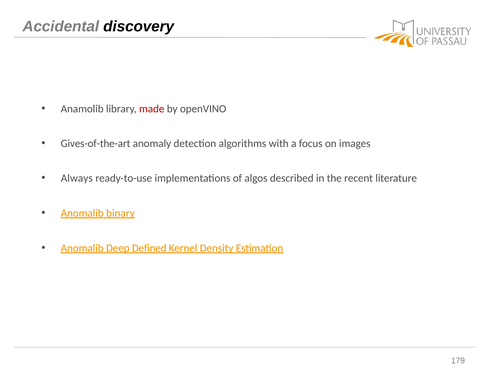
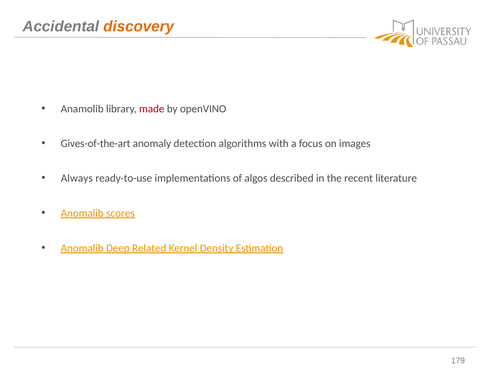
discovery colour: black -> orange
binary: binary -> scores
Defined: Defined -> Related
